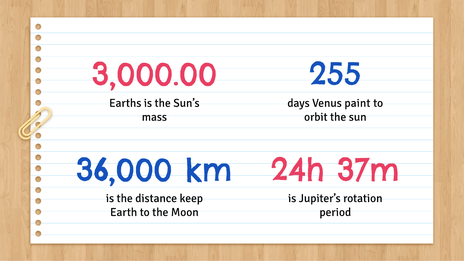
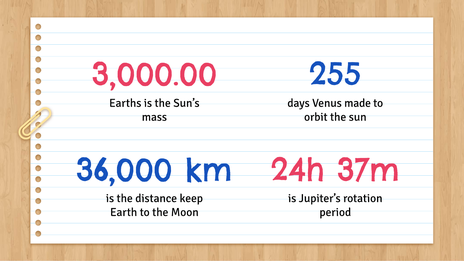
paint: paint -> made
